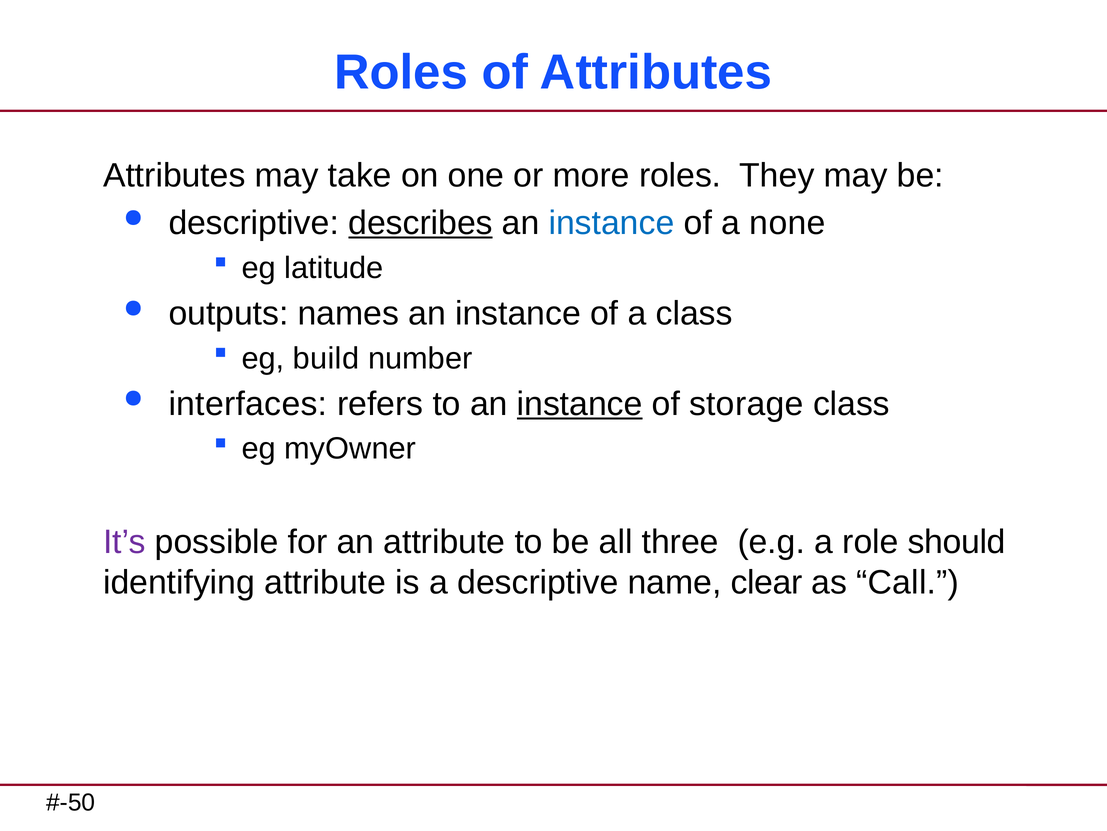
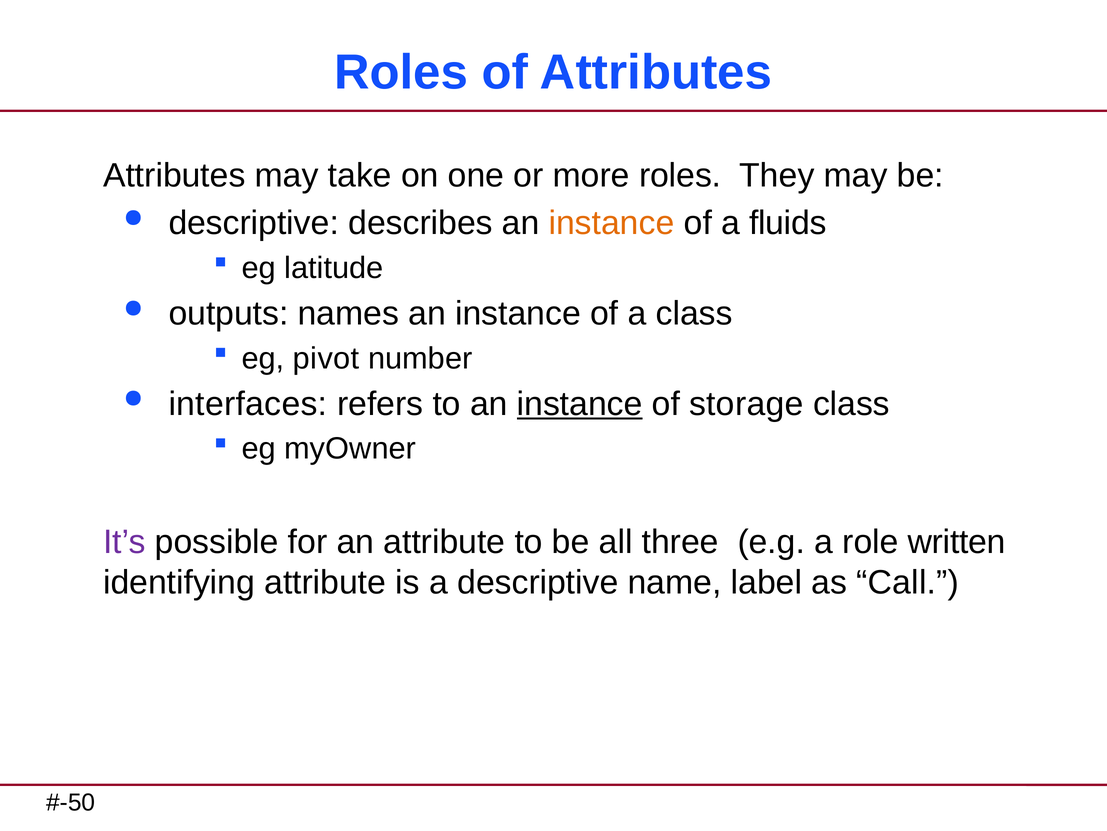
describes underline: present -> none
instance at (612, 223) colour: blue -> orange
none: none -> fluids
build: build -> pivot
should: should -> written
clear: clear -> label
